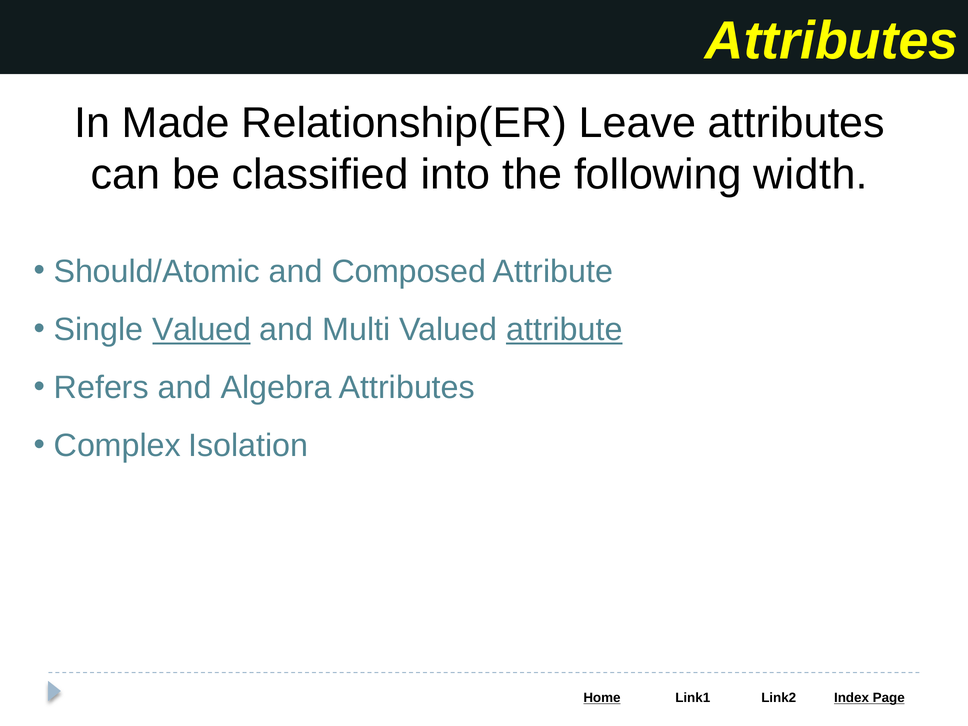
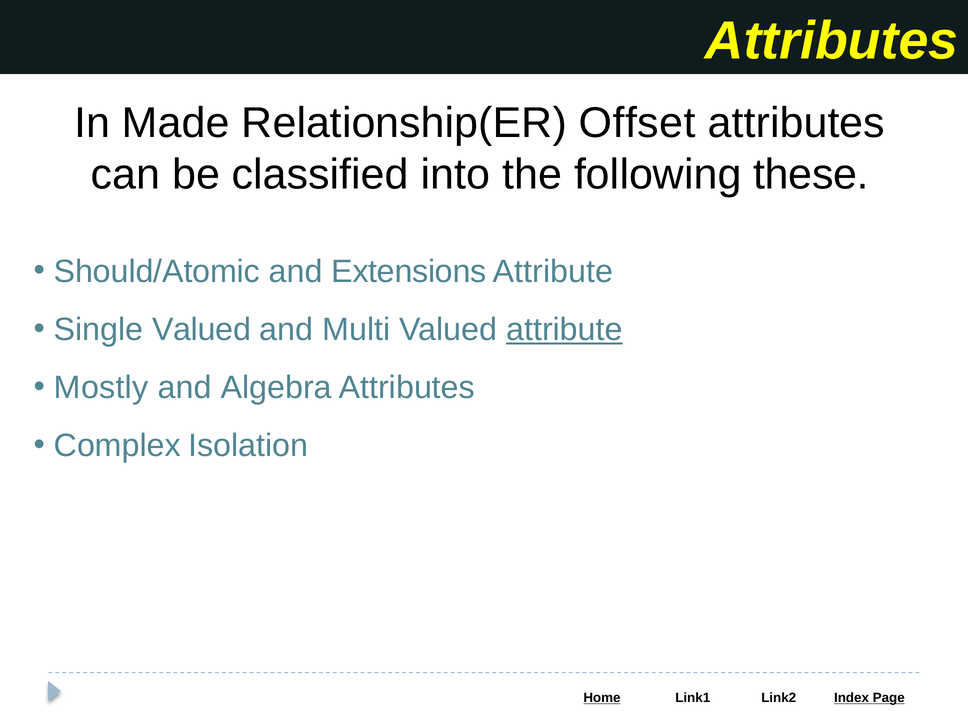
Leave: Leave -> Offset
width: width -> these
Composed: Composed -> Extensions
Valued at (202, 330) underline: present -> none
Refers: Refers -> Mostly
